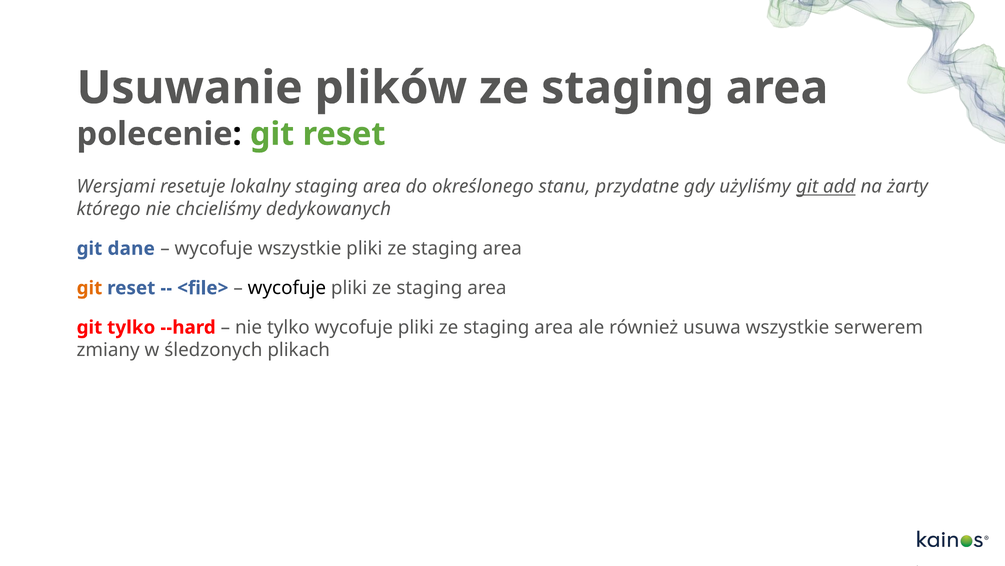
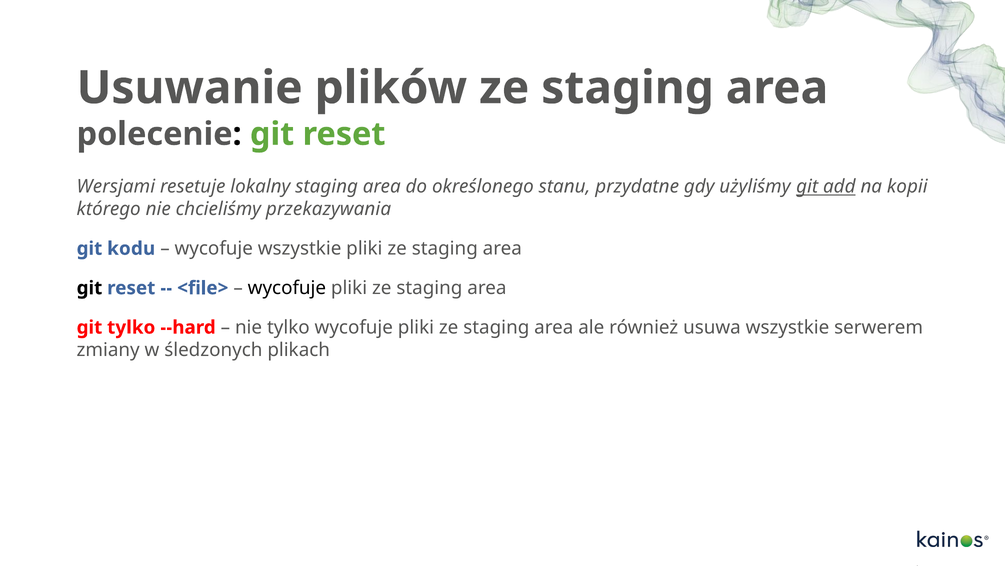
żarty: żarty -> kopii
dedykowanych: dedykowanych -> przekazywania
dane: dane -> kodu
git at (89, 288) colour: orange -> black
